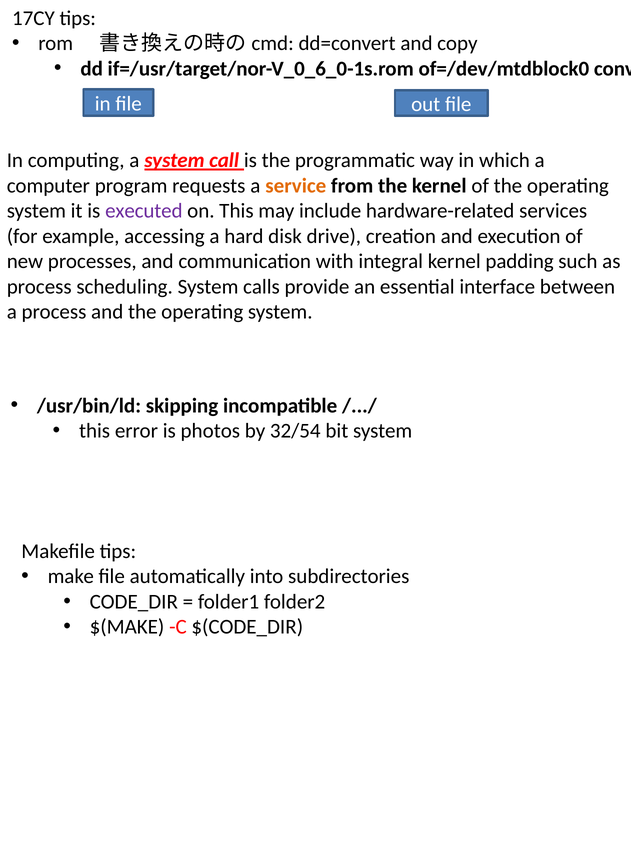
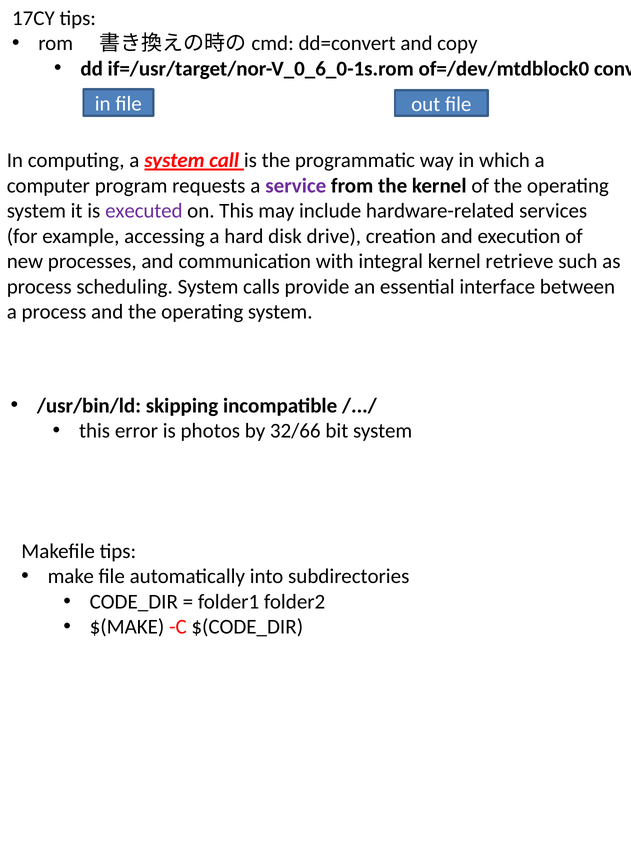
service colour: orange -> purple
padding: padding -> retrieve
32/54: 32/54 -> 32/66
